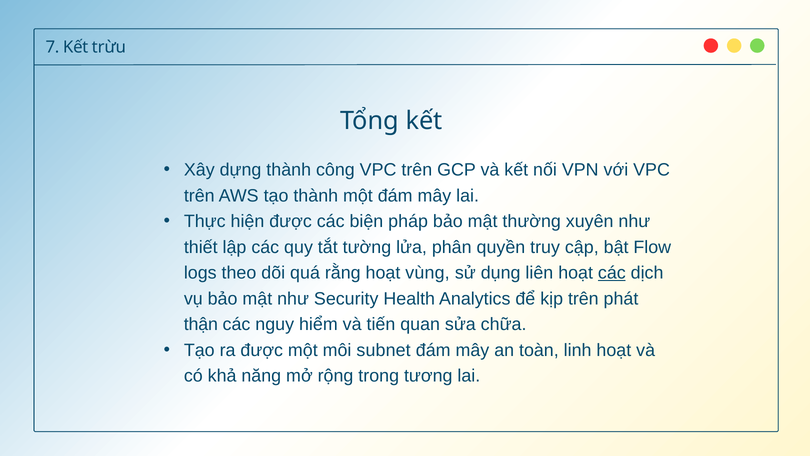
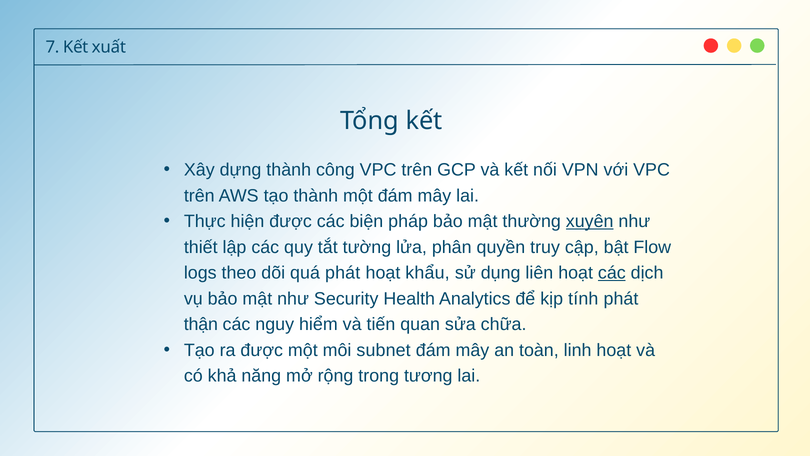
trừu: trừu -> xuất
xuyên underline: none -> present
quá rằng: rằng -> phát
vùng: vùng -> khẩu
kịp trên: trên -> tính
